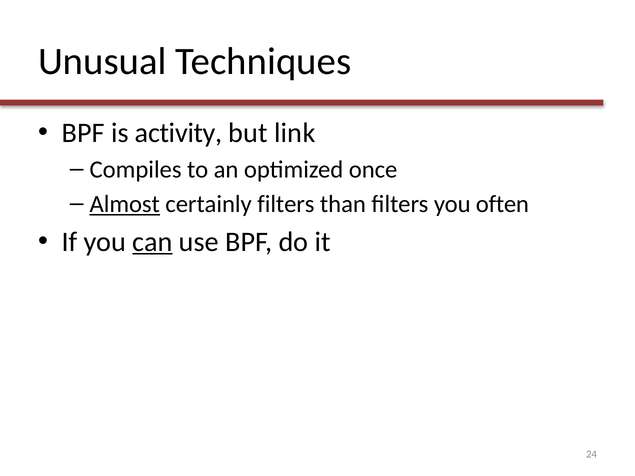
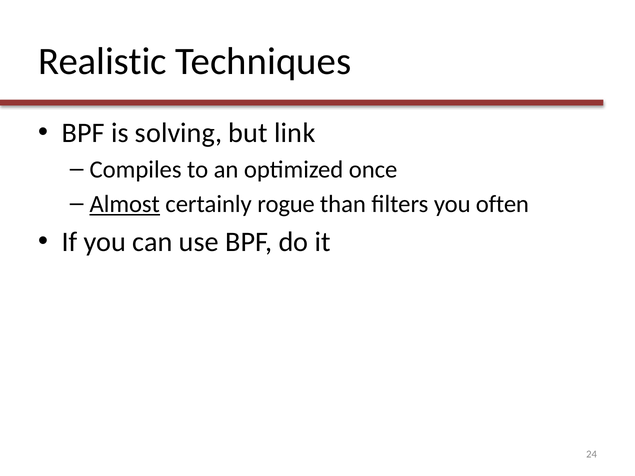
Unusual: Unusual -> Realistic
activity: activity -> solving
certainly filters: filters -> rogue
can underline: present -> none
